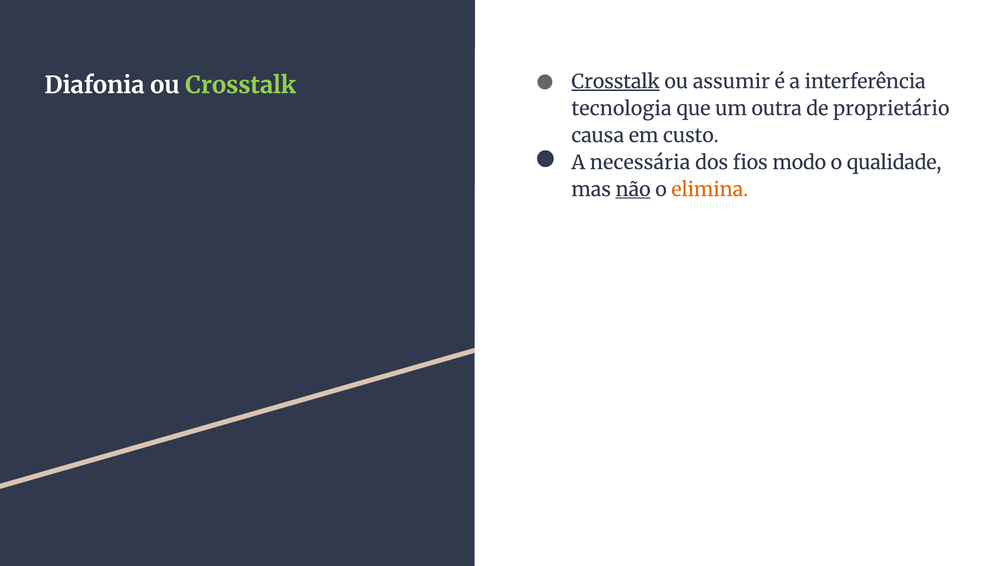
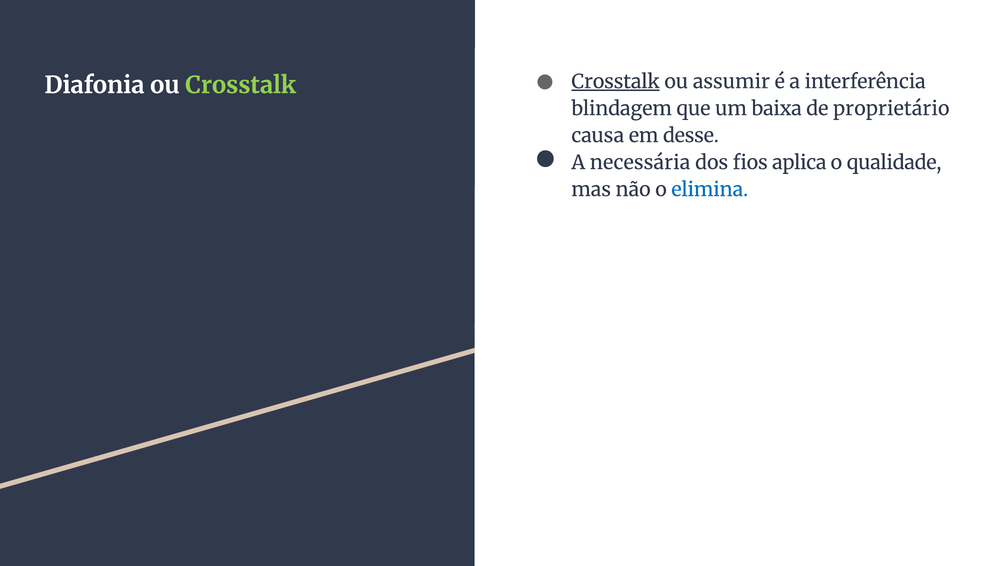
tecnologia: tecnologia -> blindagem
outra: outra -> baixa
custo: custo -> desse
modo: modo -> aplica
não underline: present -> none
elimina colour: orange -> blue
